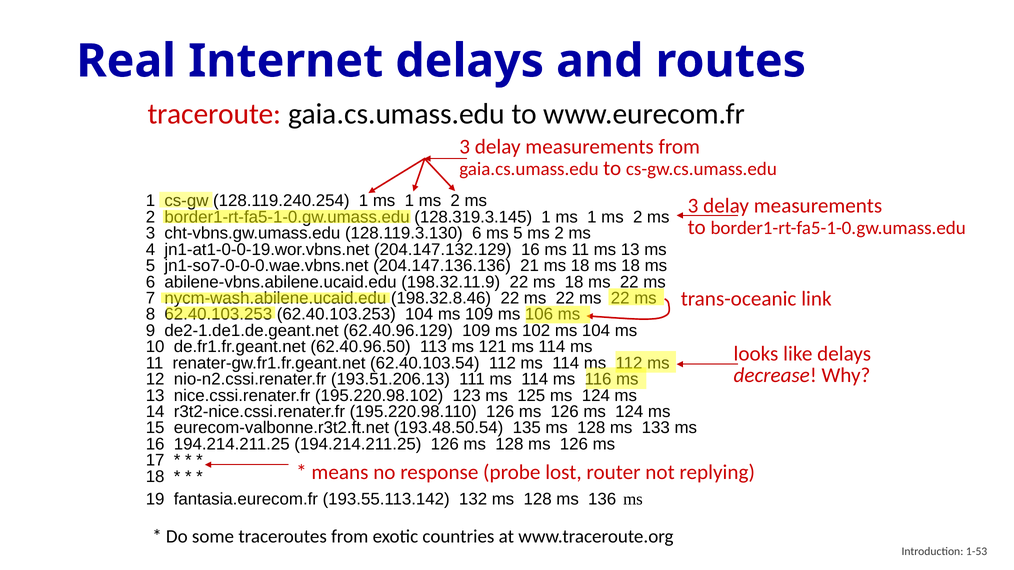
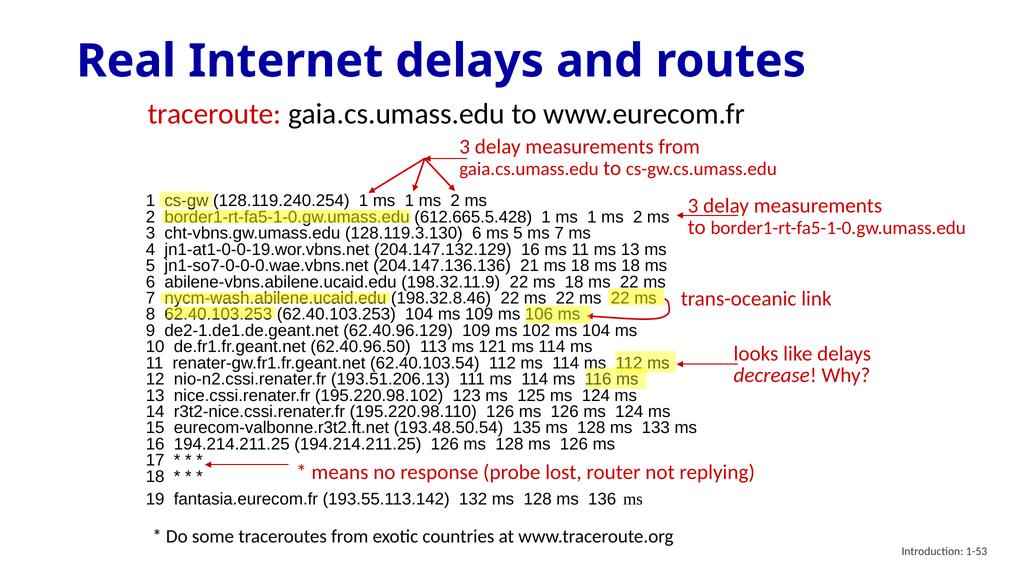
128.319.3.145: 128.319.3.145 -> 612.665.5.428
5 ms 2: 2 -> 7
